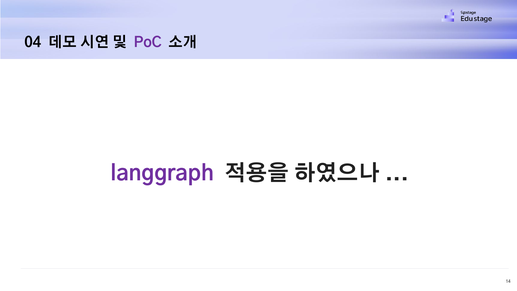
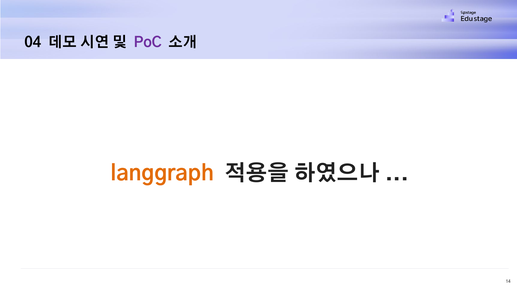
langgraph colour: purple -> orange
